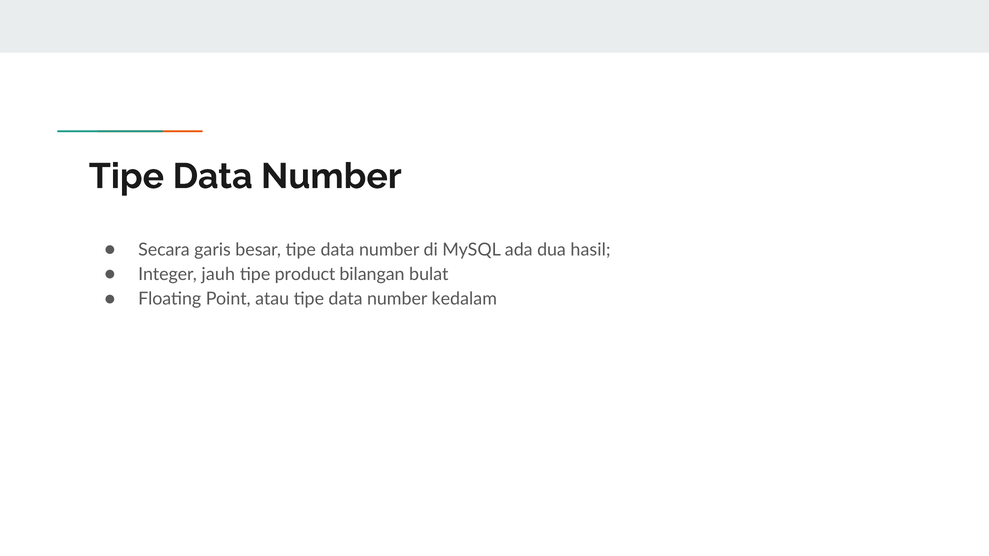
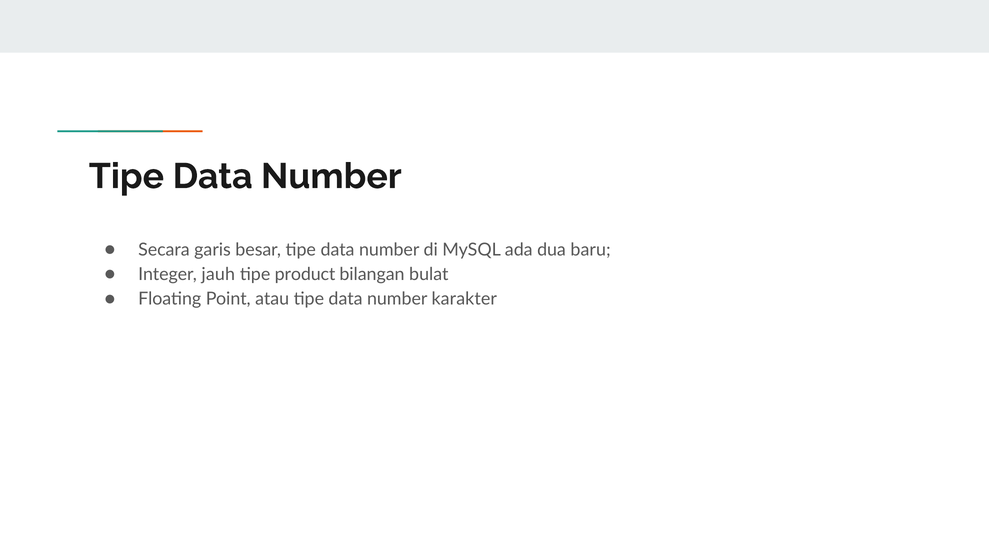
hasil: hasil -> baru
kedalam: kedalam -> karakter
